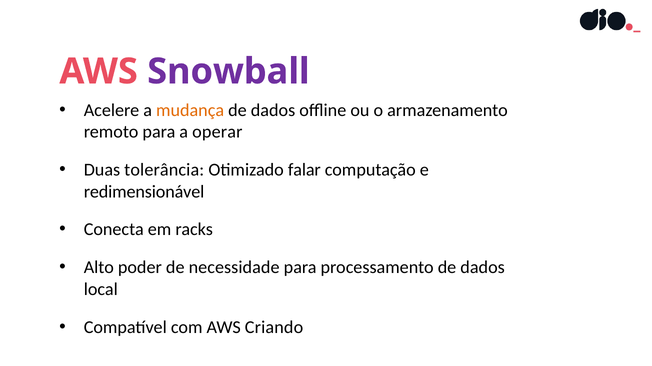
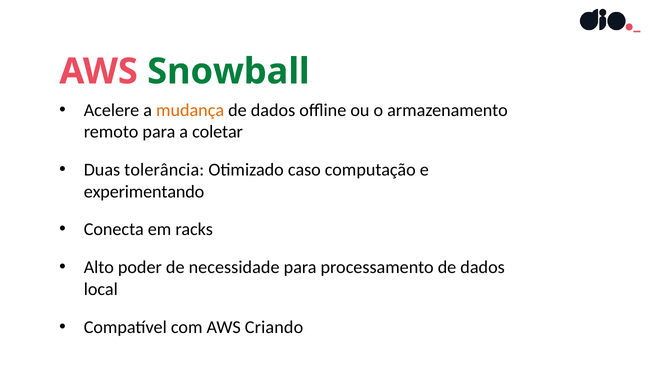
Snowball colour: purple -> green
operar: operar -> coletar
falar: falar -> caso
redimensionável: redimensionável -> experimentando
